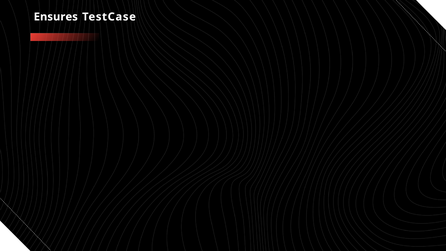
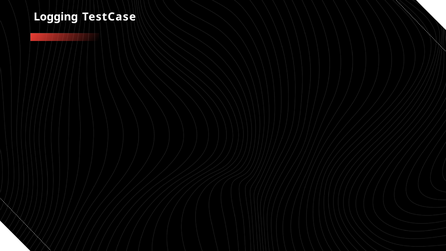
Ensures: Ensures -> Logging
